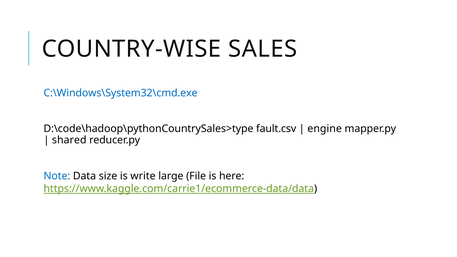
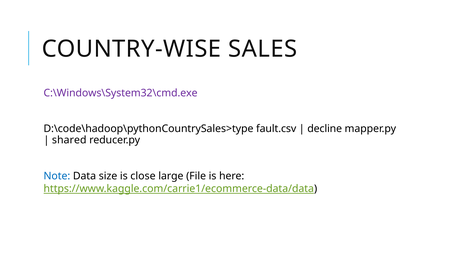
C:\Windows\System32\cmd.exe colour: blue -> purple
engine: engine -> decline
write: write -> close
